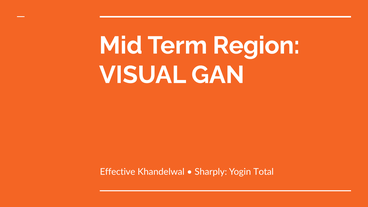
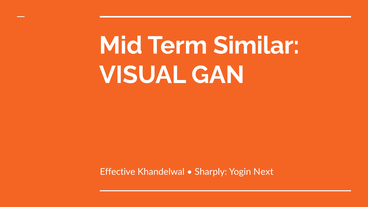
Region: Region -> Similar
Total: Total -> Next
